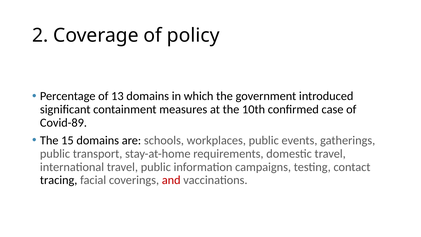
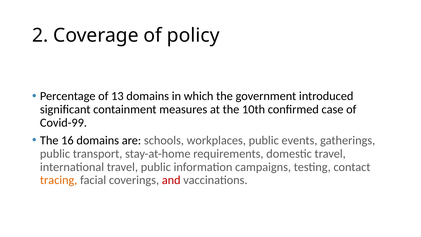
Covid-89: Covid-89 -> Covid-99
15: 15 -> 16
tracing colour: black -> orange
